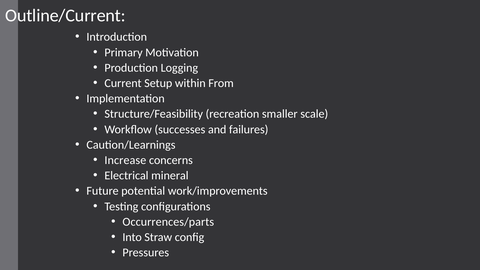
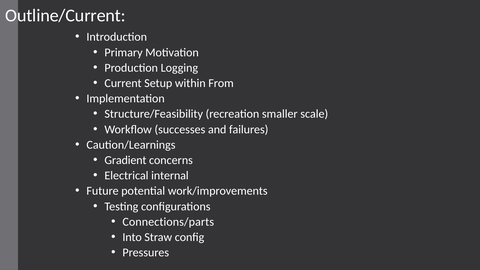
Increase: Increase -> Gradient
mineral: mineral -> internal
Occurrences/parts: Occurrences/parts -> Connections/parts
